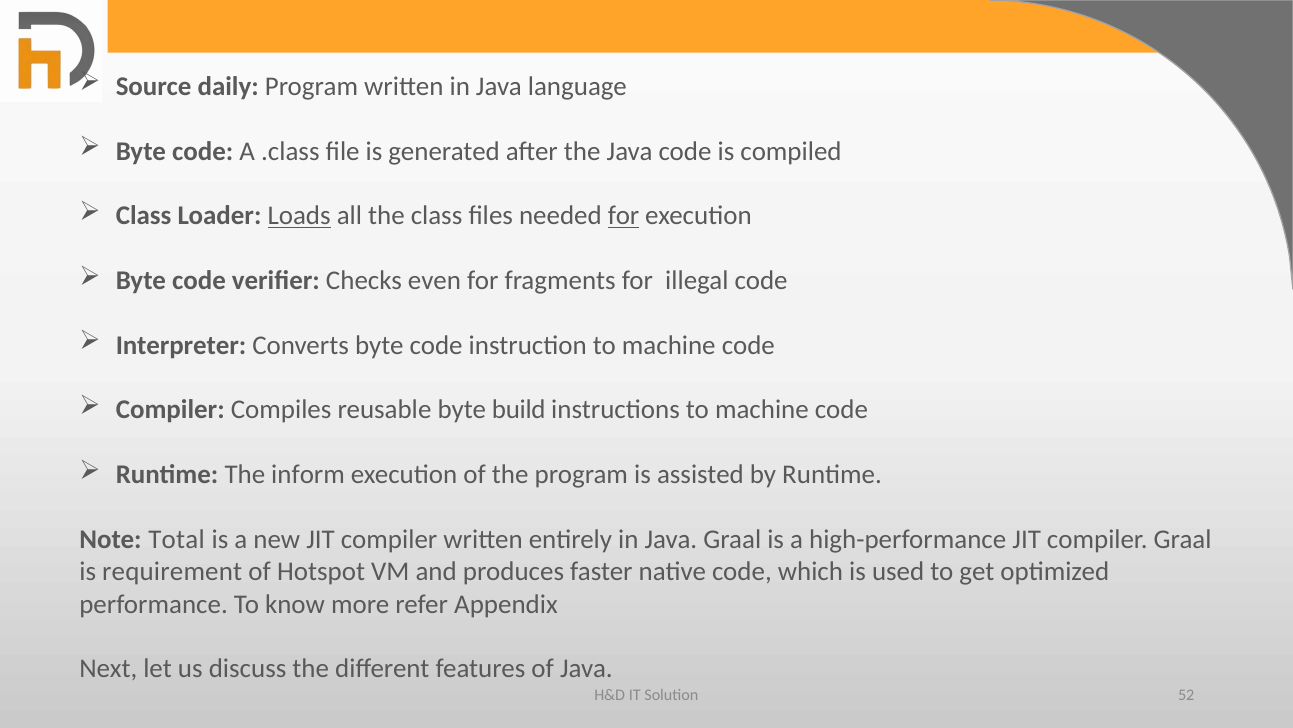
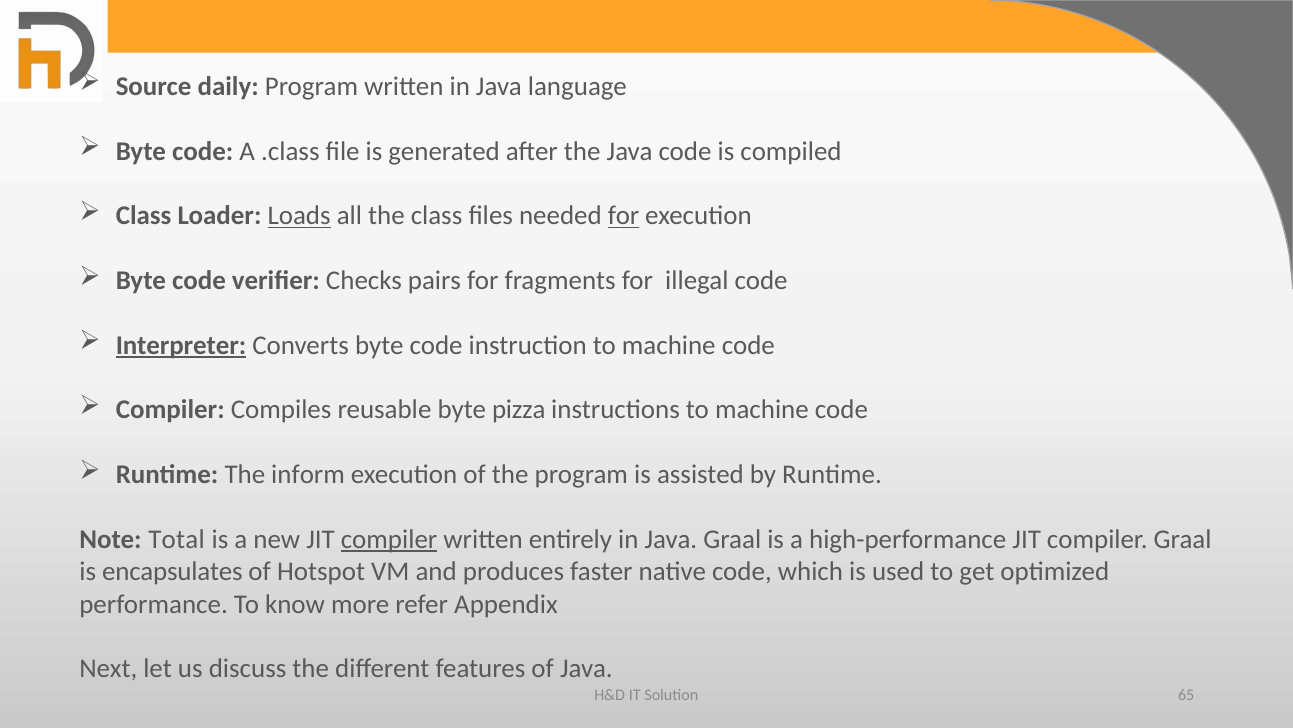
even: even -> pairs
Interpreter underline: none -> present
build: build -> pizza
compiler at (389, 539) underline: none -> present
requirement: requirement -> encapsulates
52: 52 -> 65
